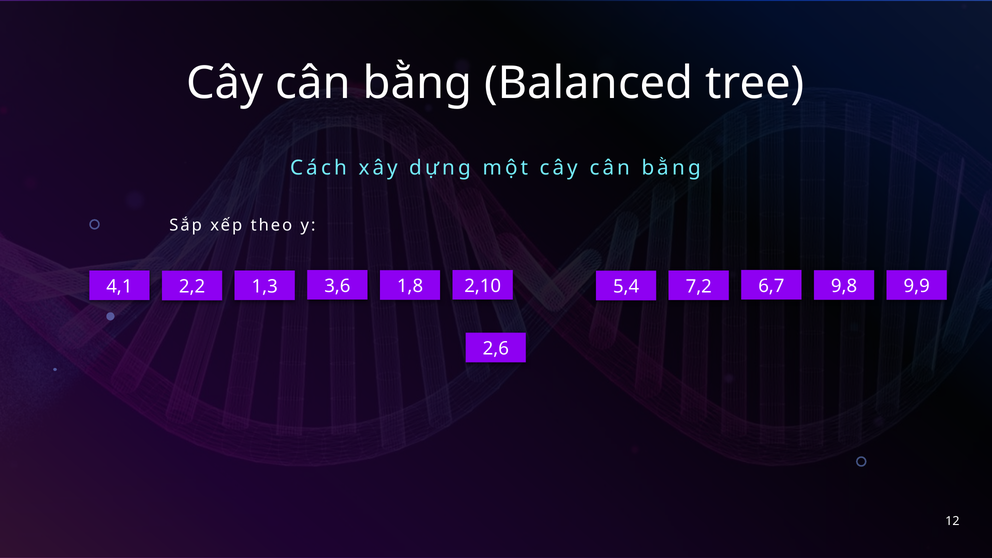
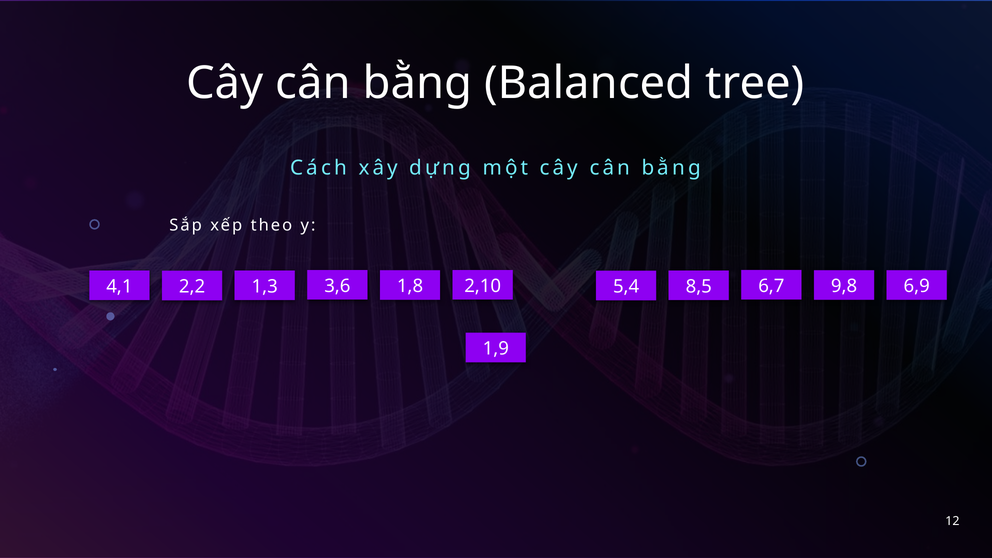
7,2: 7,2 -> 8,5
9,9: 9,9 -> 6,9
2,6: 2,6 -> 1,9
